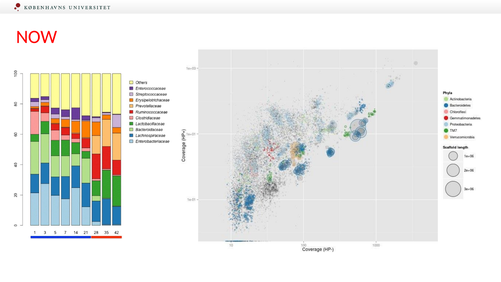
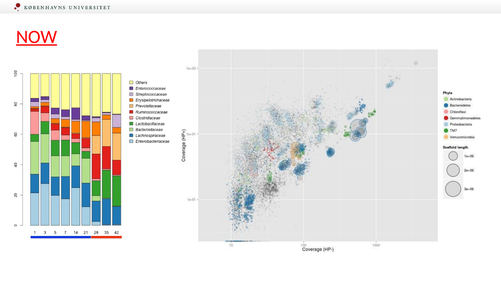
NOW underline: none -> present
